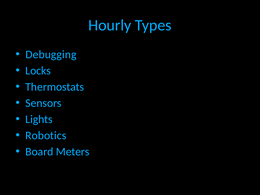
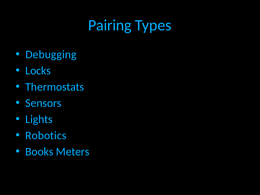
Hourly: Hourly -> Pairing
Board: Board -> Books
